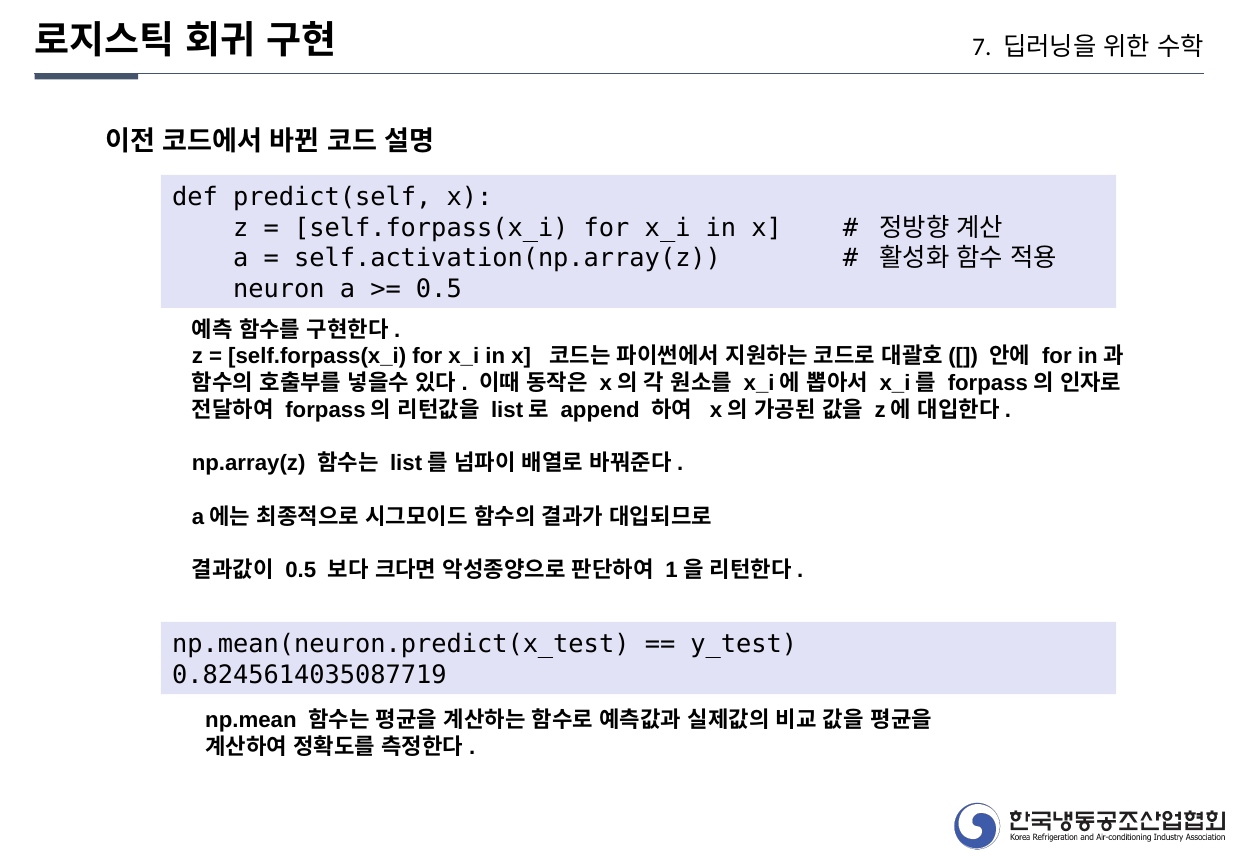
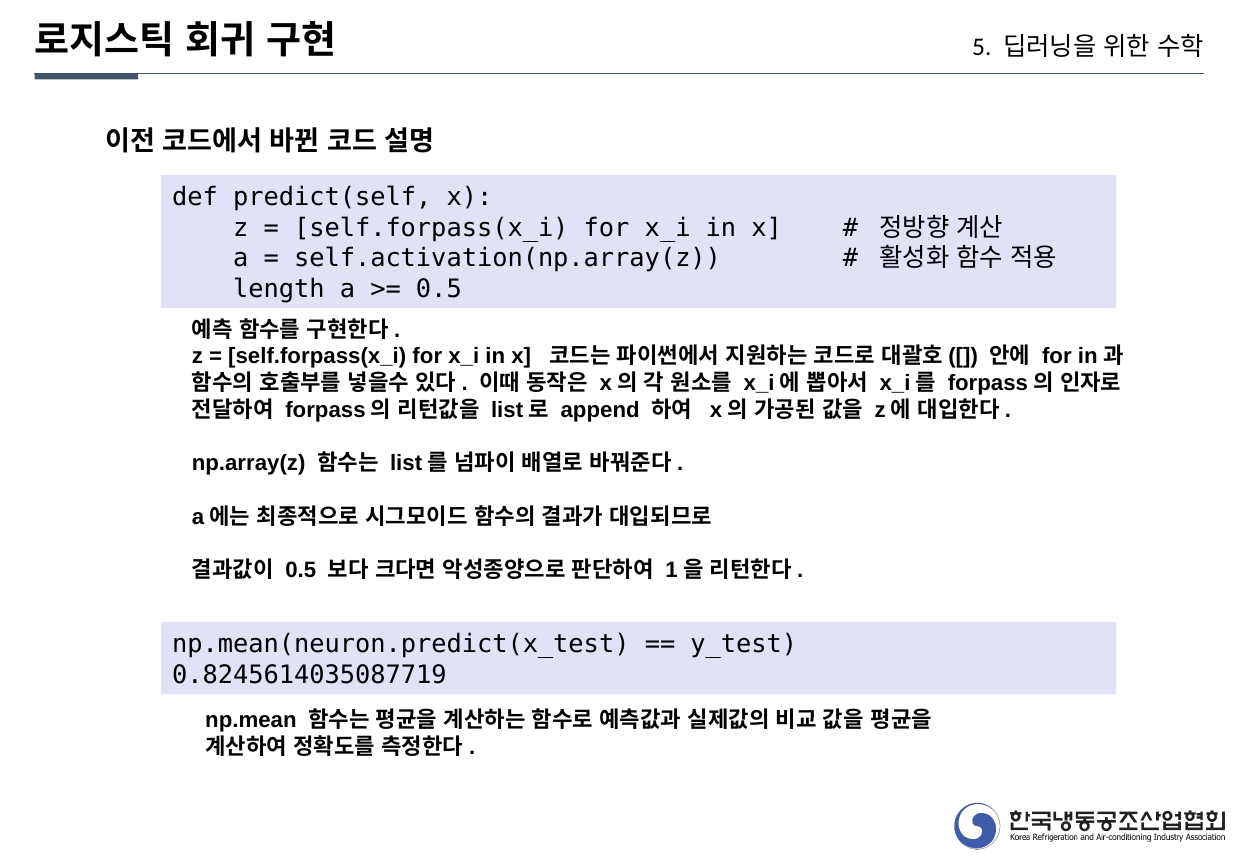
7: 7 -> 5
neuron: neuron -> length
